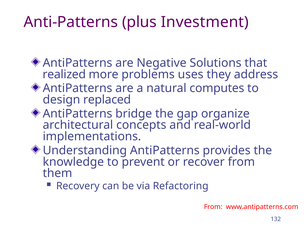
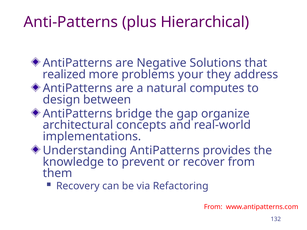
Investment: Investment -> Hierarchical
uses: uses -> your
replaced: replaced -> between
